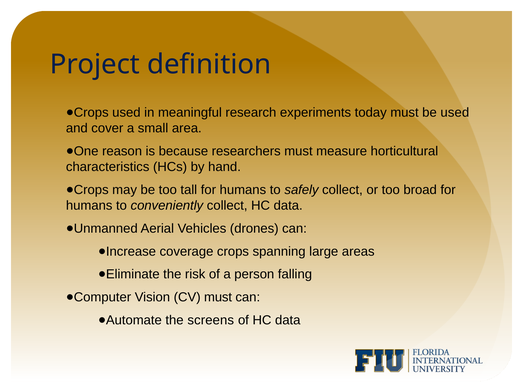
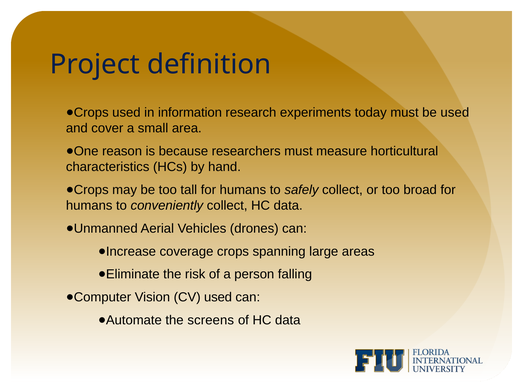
meaningful: meaningful -> information
CV must: must -> used
